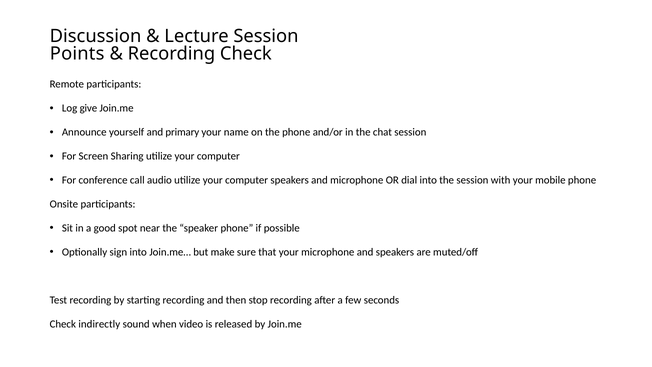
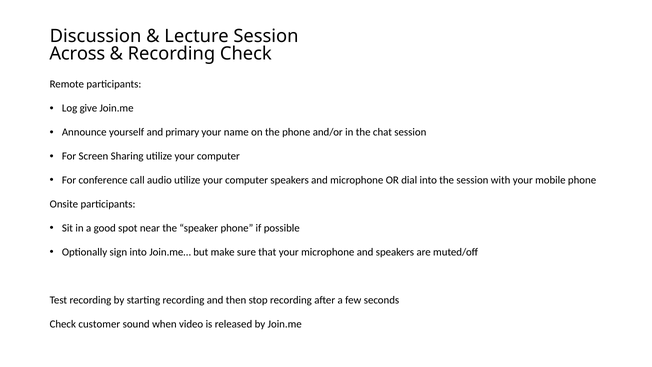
Points: Points -> Across
indirectly: indirectly -> customer
